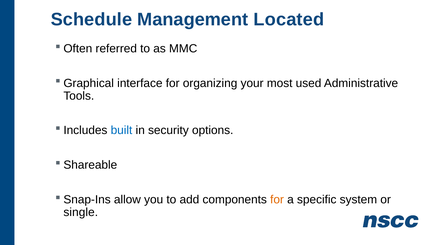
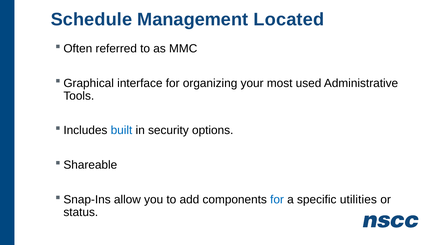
for at (277, 200) colour: orange -> blue
system: system -> utilities
single: single -> status
